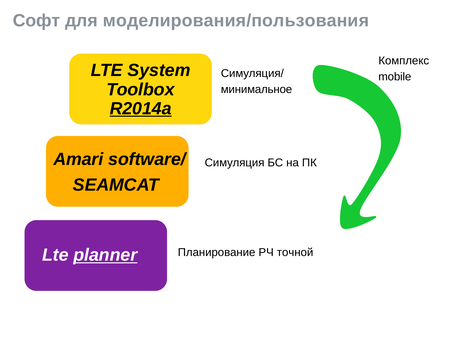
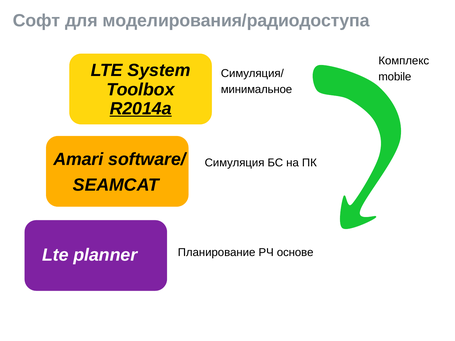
моделирования/пользования: моделирования/пользования -> моделирования/радиодоступа
planner underline: present -> none
точной: точной -> основе
